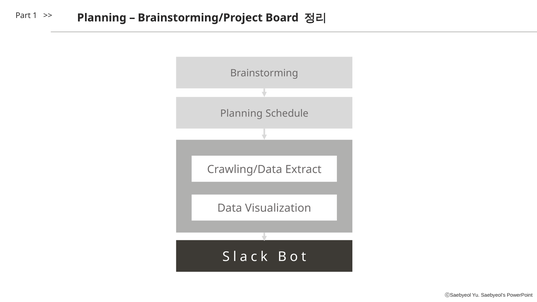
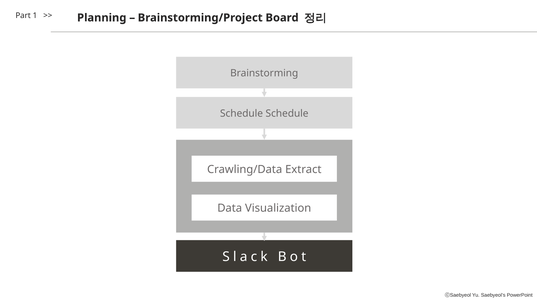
Planning at (241, 113): Planning -> Schedule
